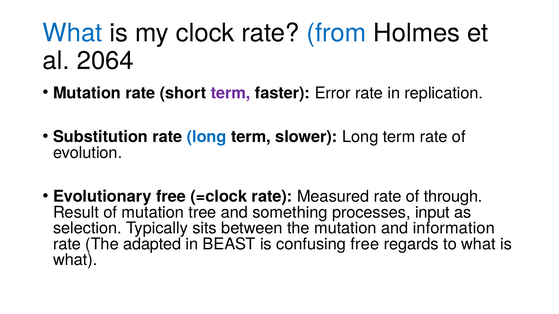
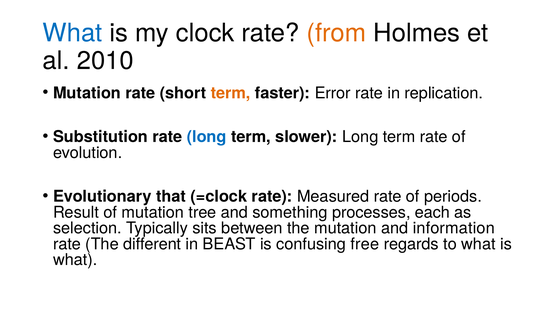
from colour: blue -> orange
2064: 2064 -> 2010
term at (231, 93) colour: purple -> orange
Evolutionary free: free -> that
through: through -> periods
input: input -> each
adapted: adapted -> different
